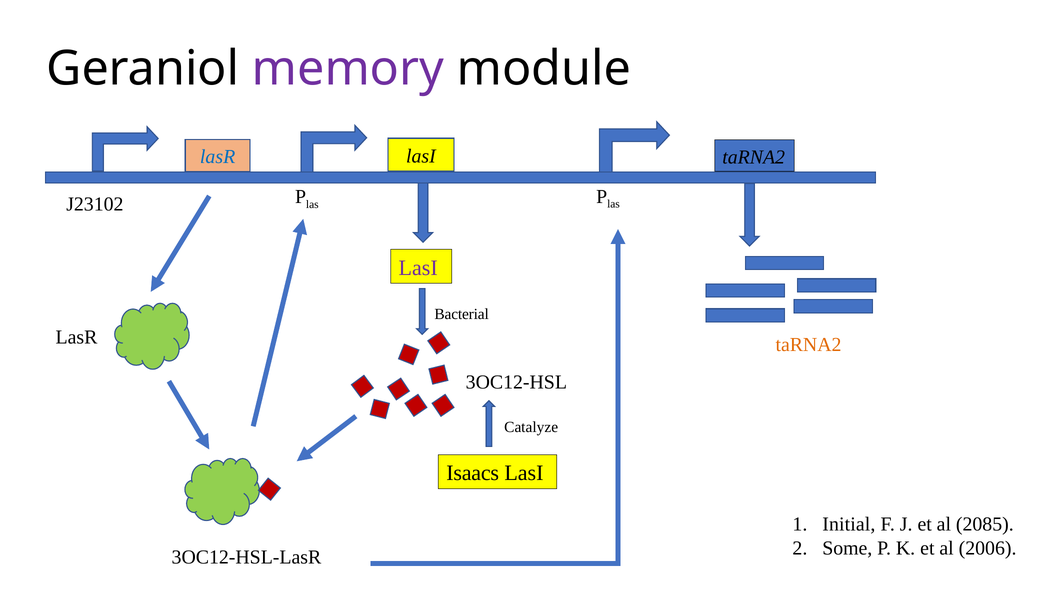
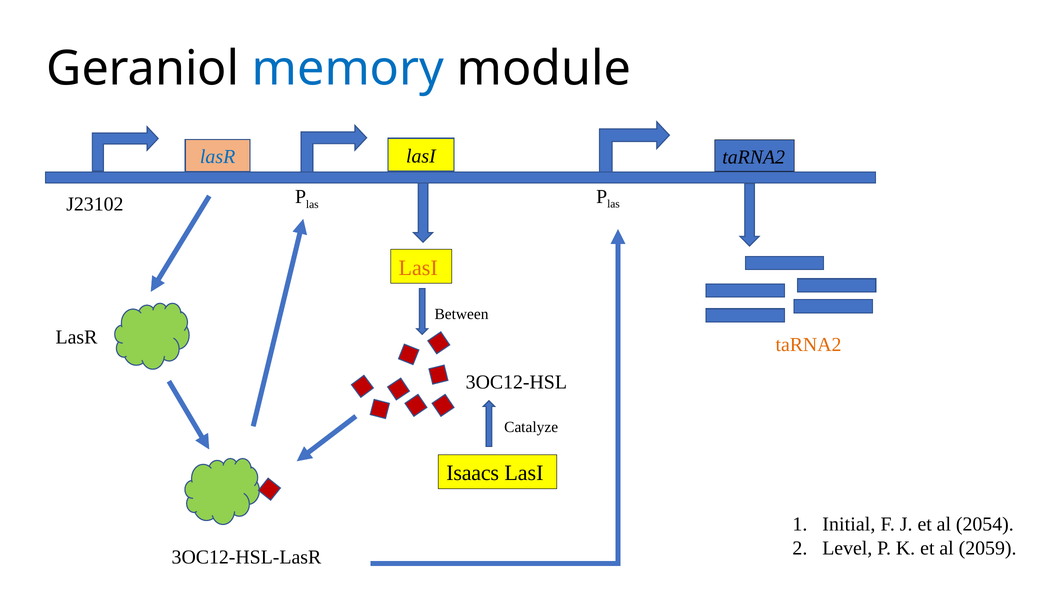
memory colour: purple -> blue
LasI at (418, 268) colour: purple -> orange
Bacterial: Bacterial -> Between
2085: 2085 -> 2054
Some: Some -> Level
2006: 2006 -> 2059
